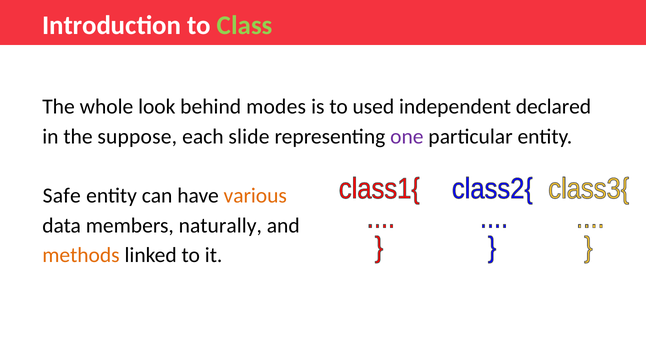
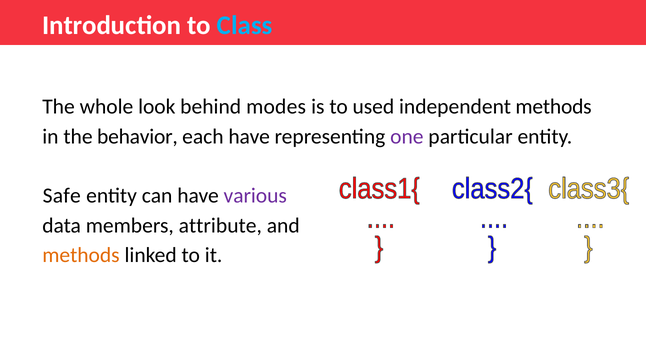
Class colour: light green -> light blue
independent declared: declared -> methods
suppose: suppose -> behavior
each slide: slide -> have
various colour: orange -> purple
naturally: naturally -> attribute
